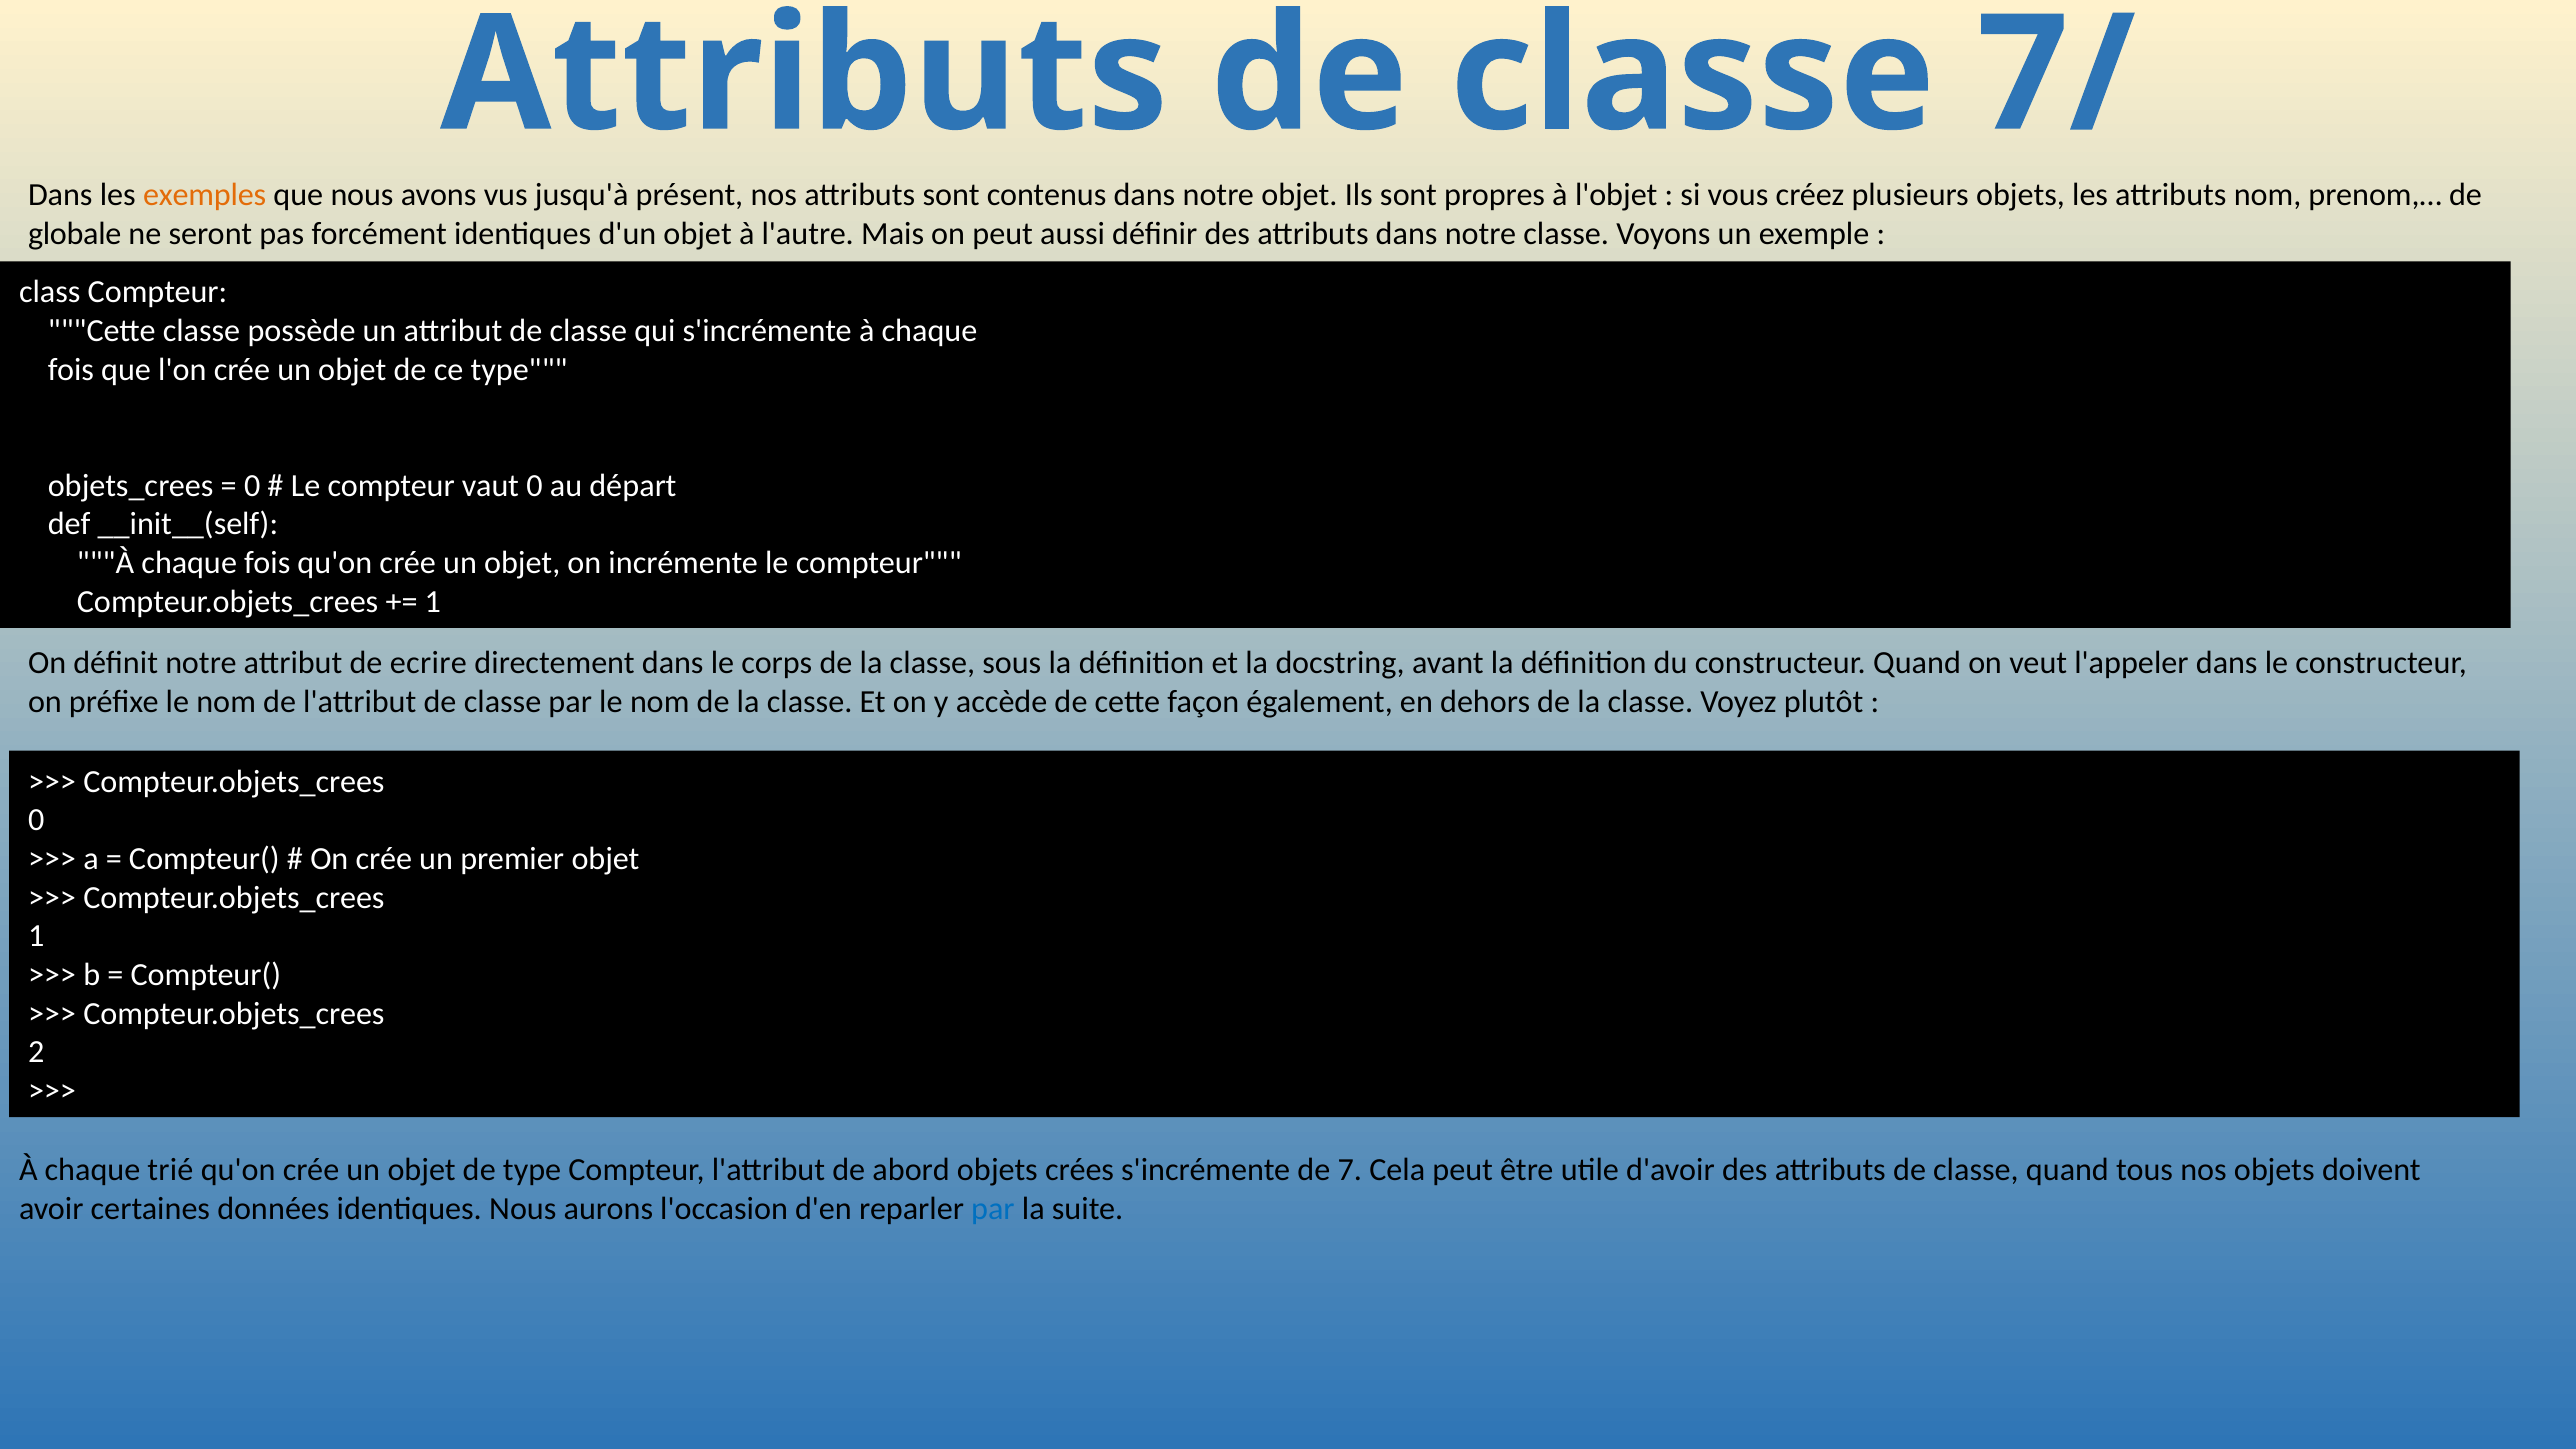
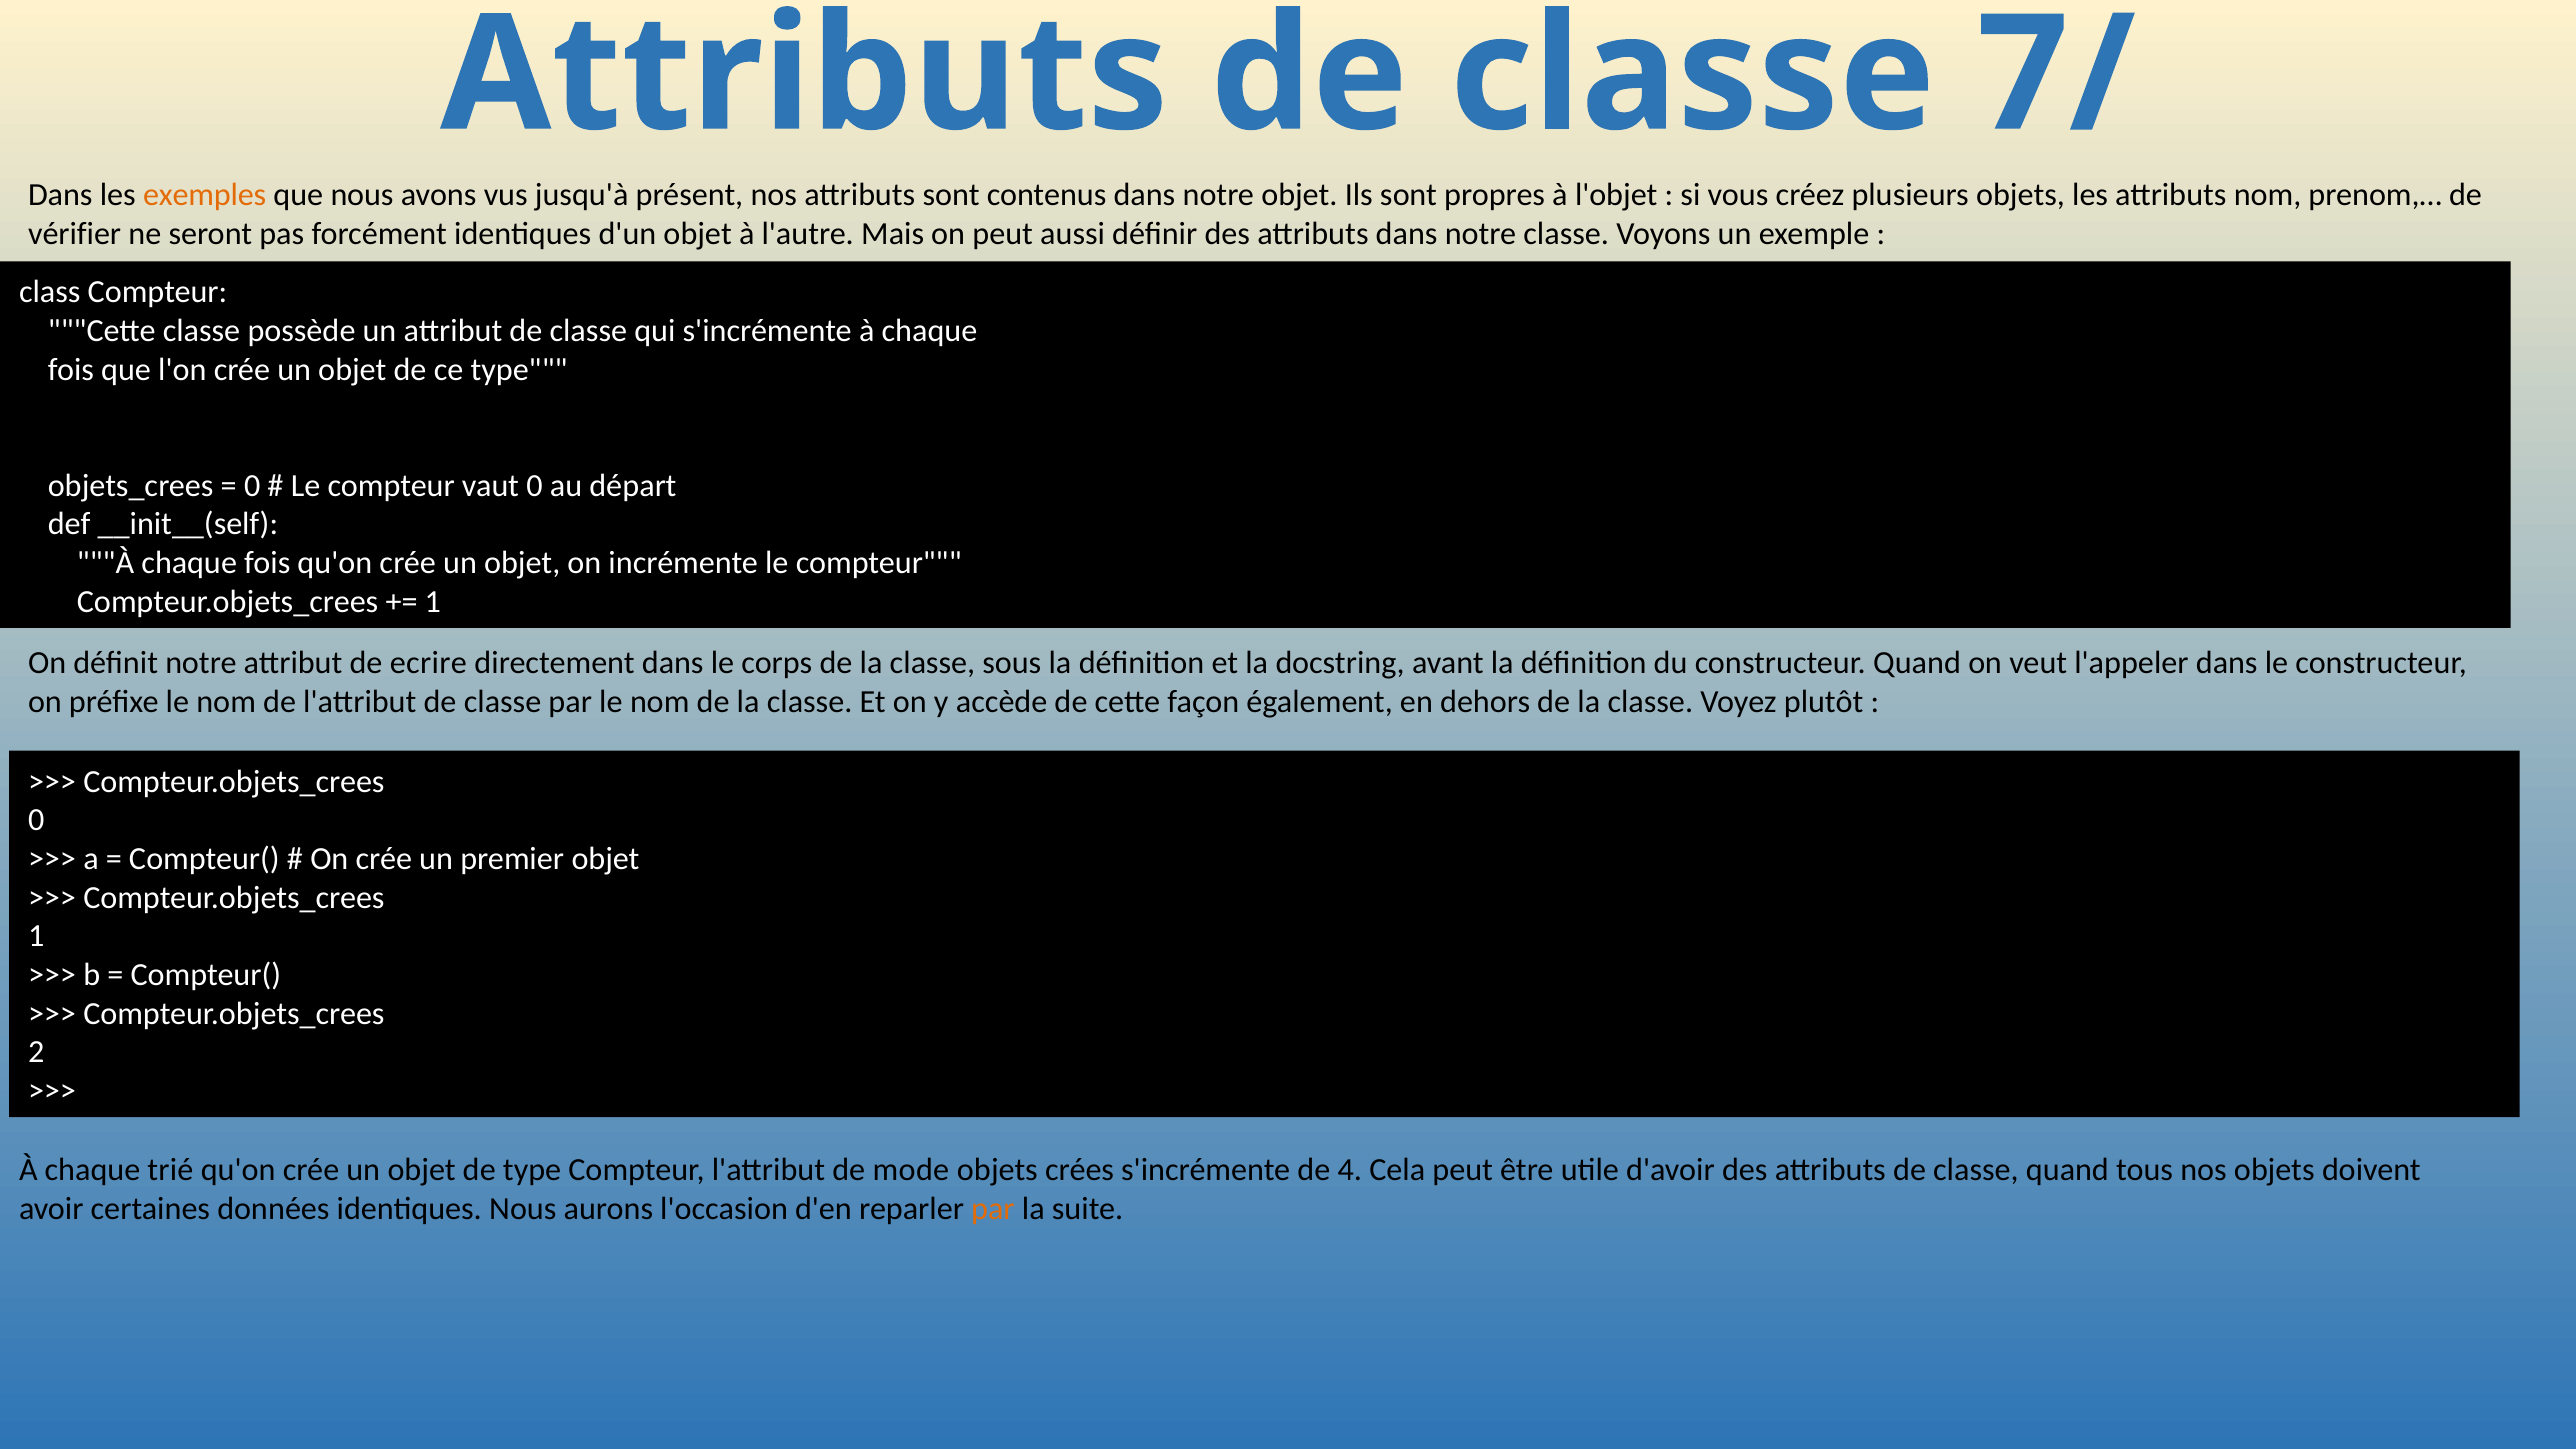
globale: globale -> vérifier
abord: abord -> mode
7: 7 -> 4
par at (993, 1208) colour: blue -> orange
